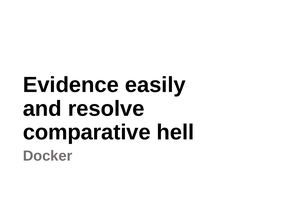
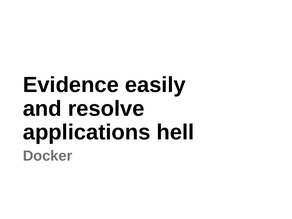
comparative: comparative -> applications
